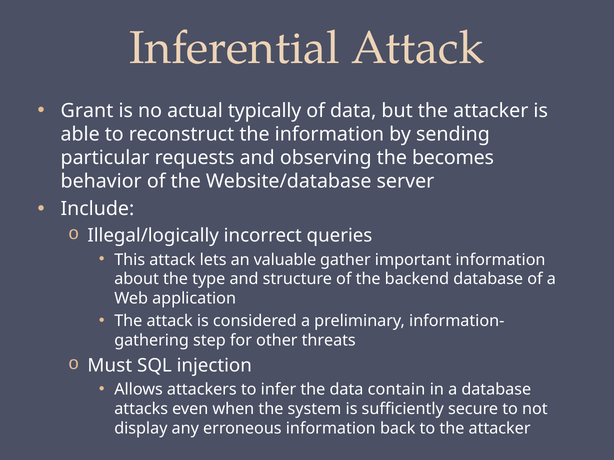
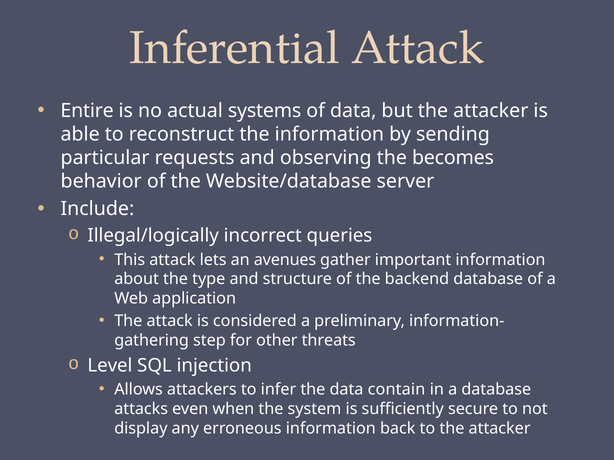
Grant: Grant -> Entire
typically: typically -> systems
valuable: valuable -> avenues
Must: Must -> Level
